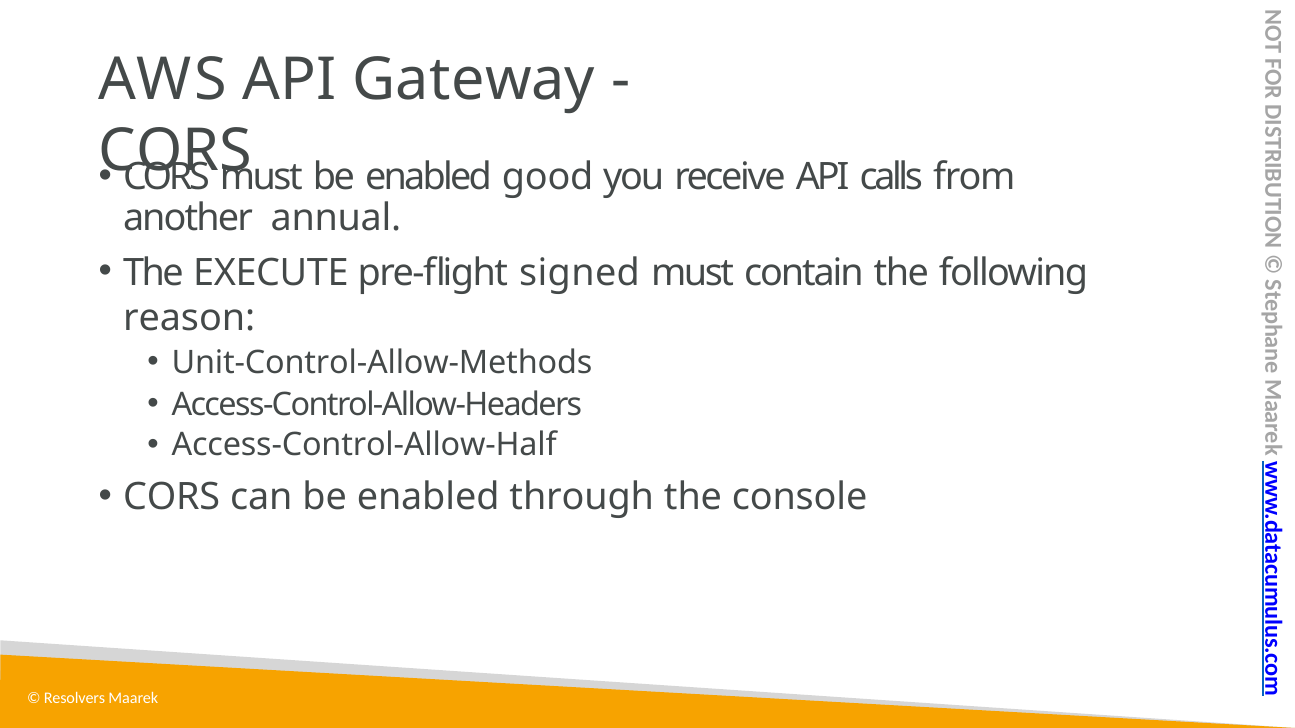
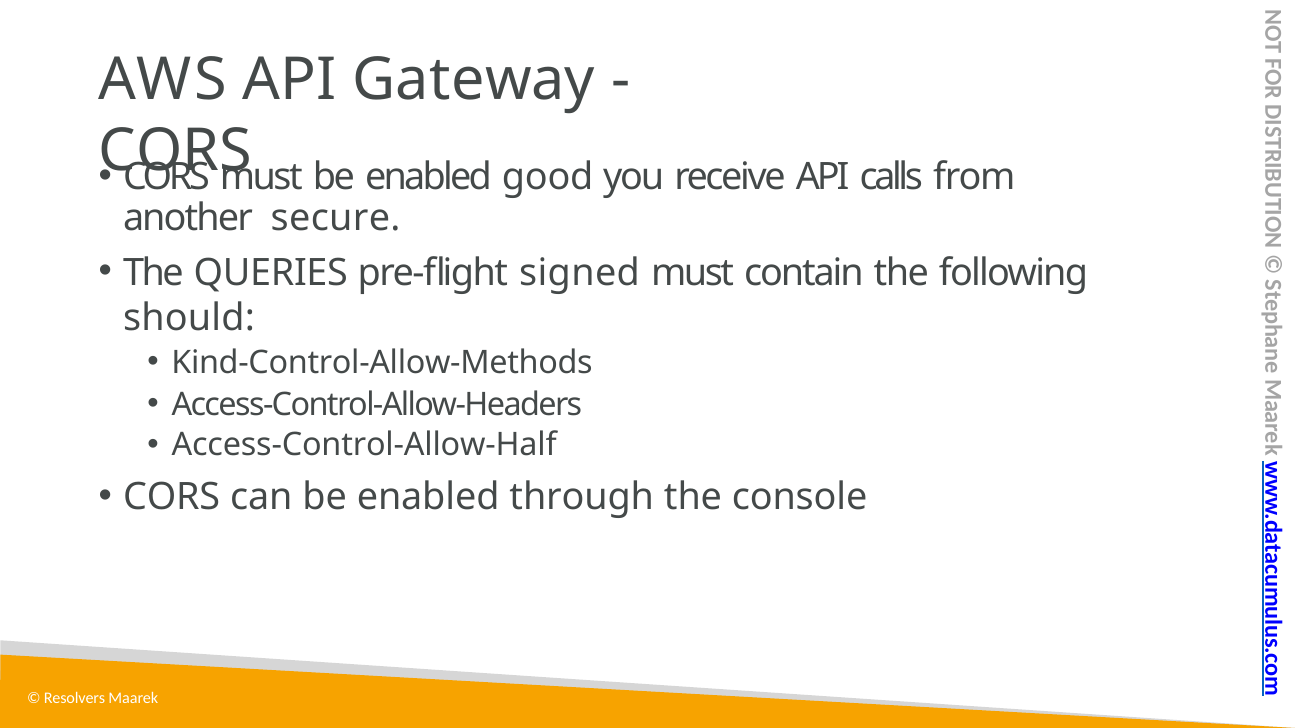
annual: annual -> secure
EXECUTE: EXECUTE -> QUERIES
reason: reason -> should
Unit-Control-Allow-Methods: Unit-Control-Allow-Methods -> Kind-Control-Allow-Methods
